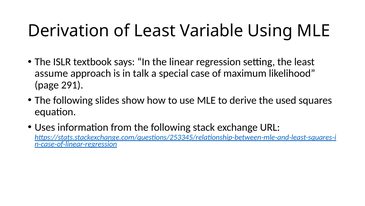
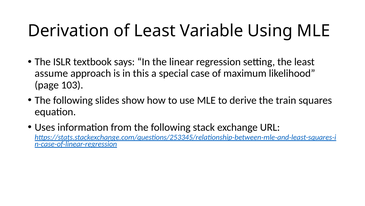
talk: talk -> this
291: 291 -> 103
used: used -> train
